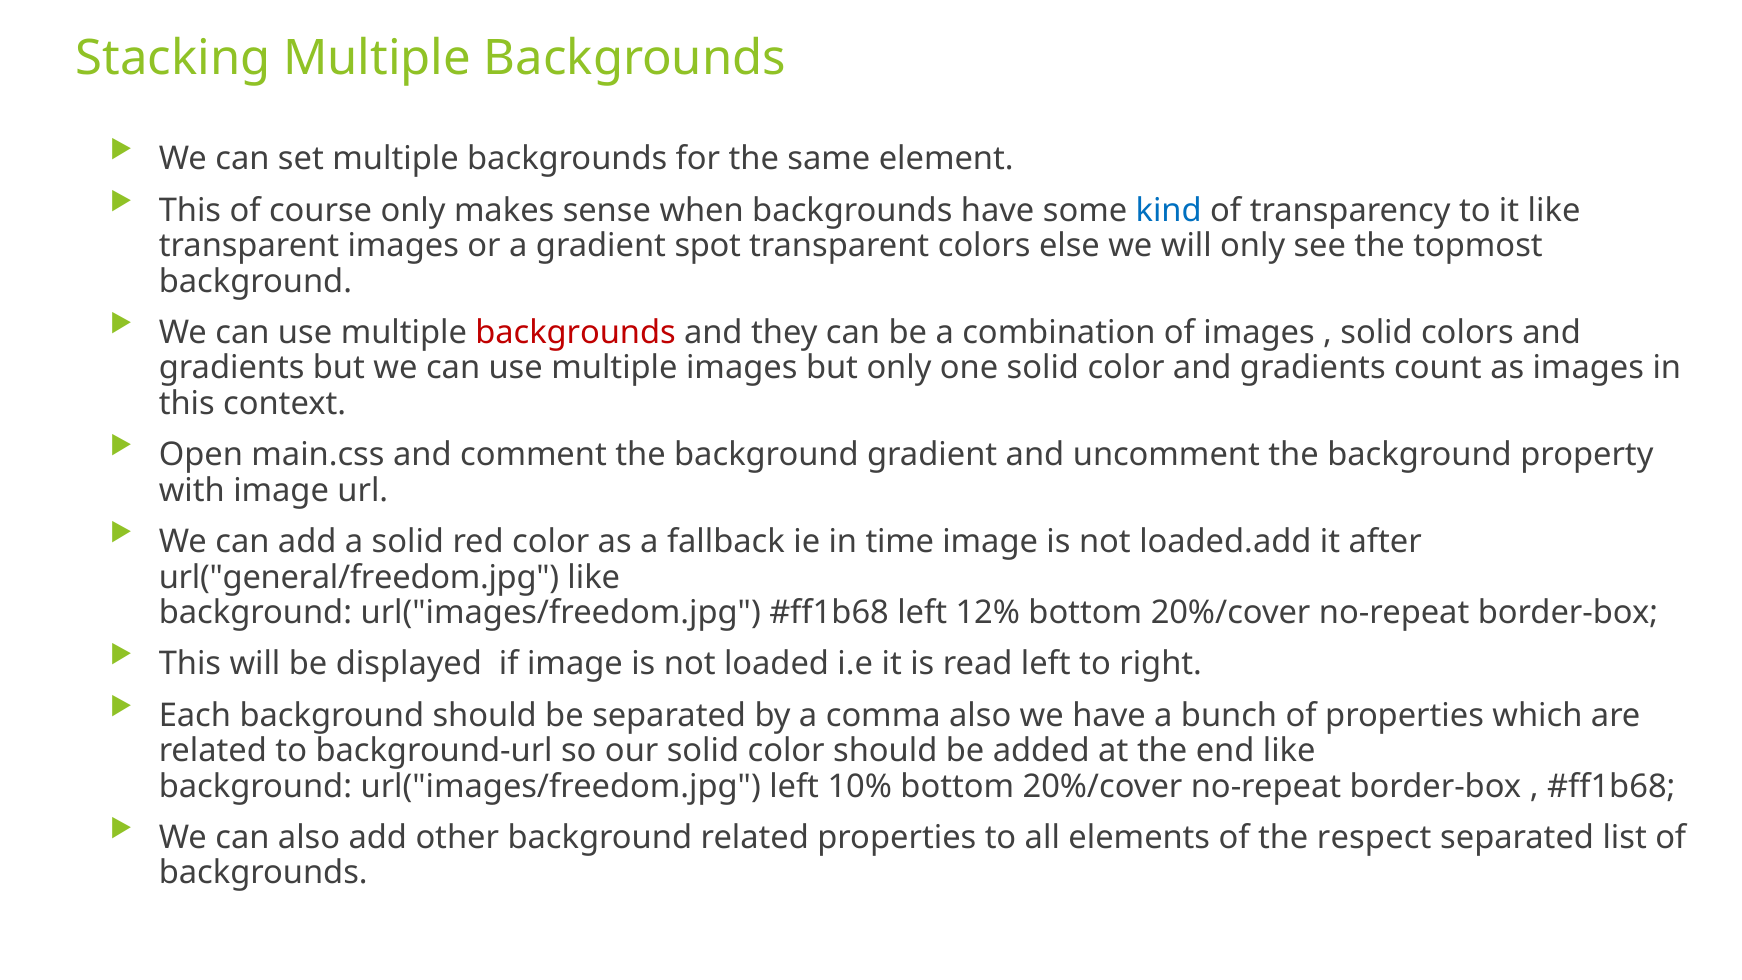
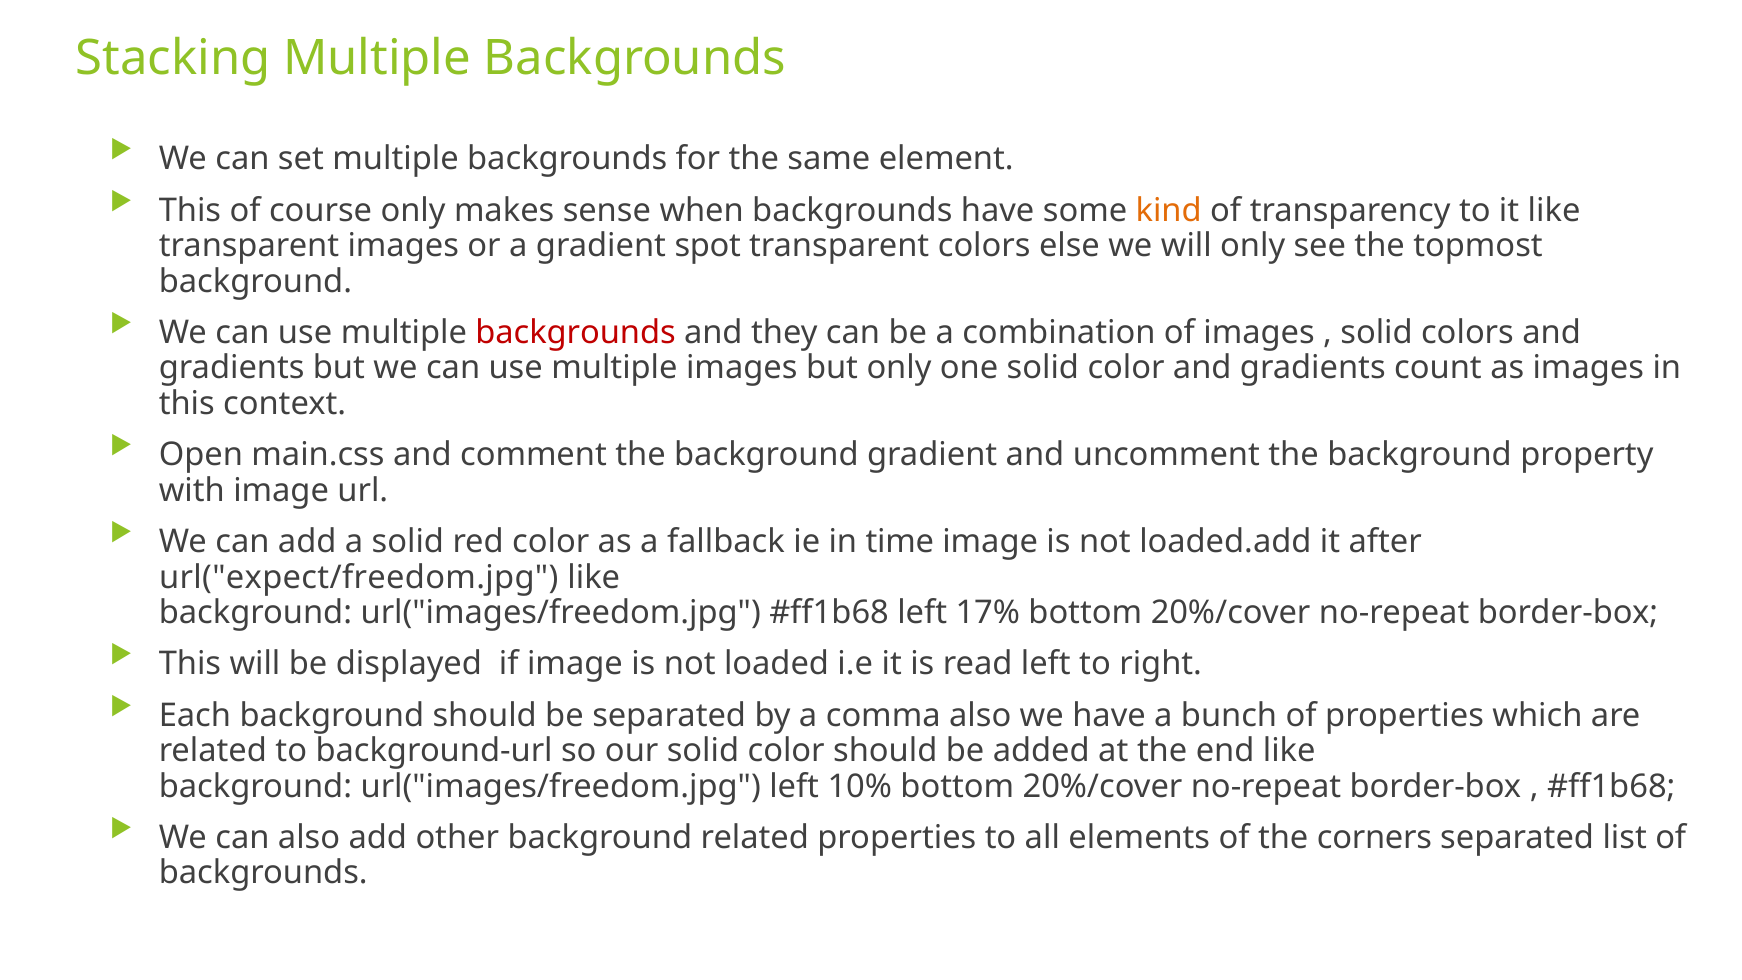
kind colour: blue -> orange
url("general/freedom.jpg: url("general/freedom.jpg -> url("expect/freedom.jpg
12%: 12% -> 17%
respect: respect -> corners
